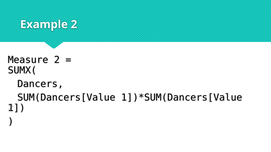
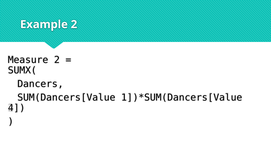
1: 1 -> 4
